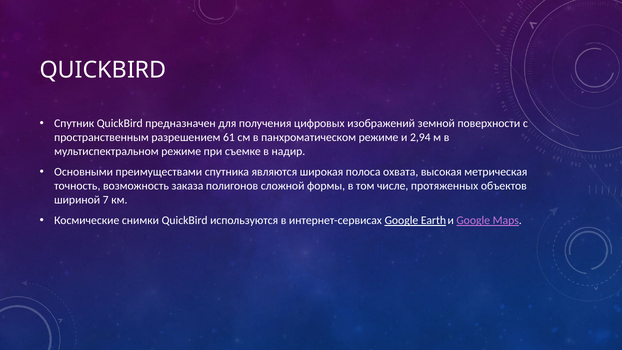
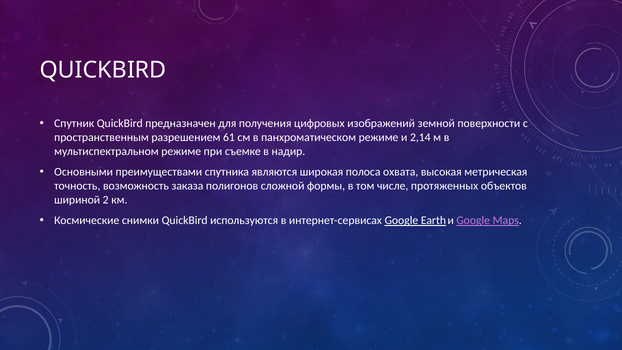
2,94: 2,94 -> 2,14
7: 7 -> 2
